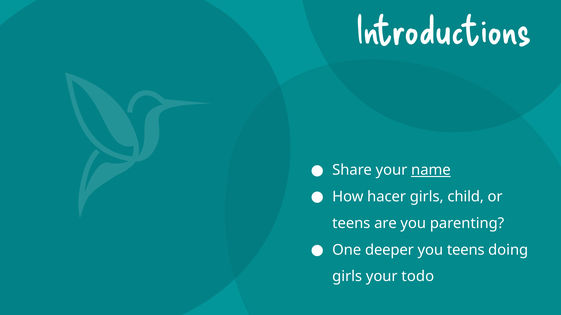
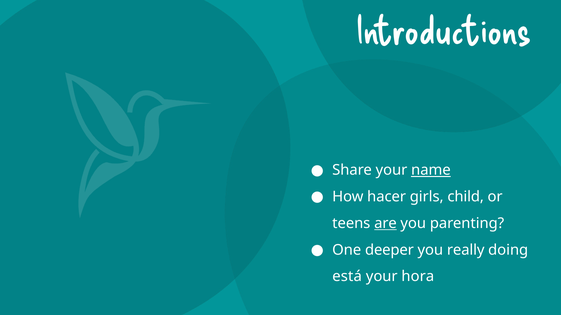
are underline: none -> present
you teens: teens -> really
girls at (347, 277): girls -> está
todo: todo -> hora
